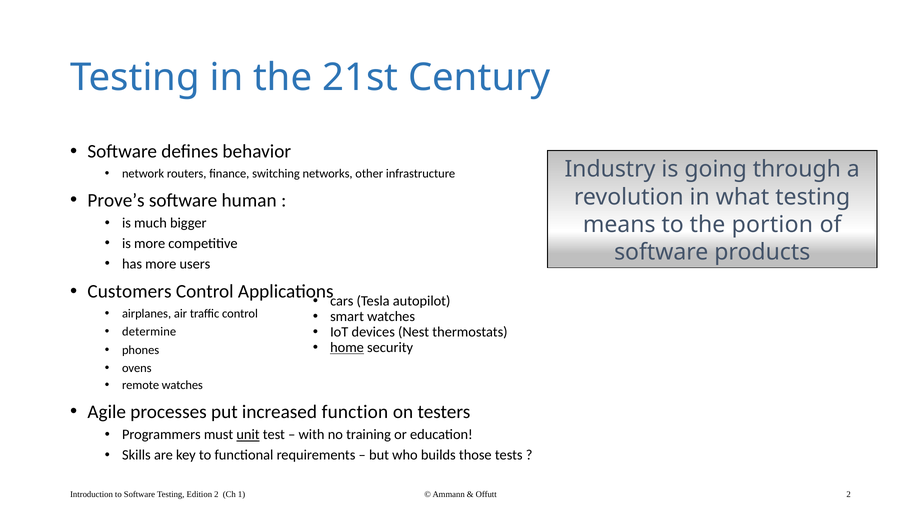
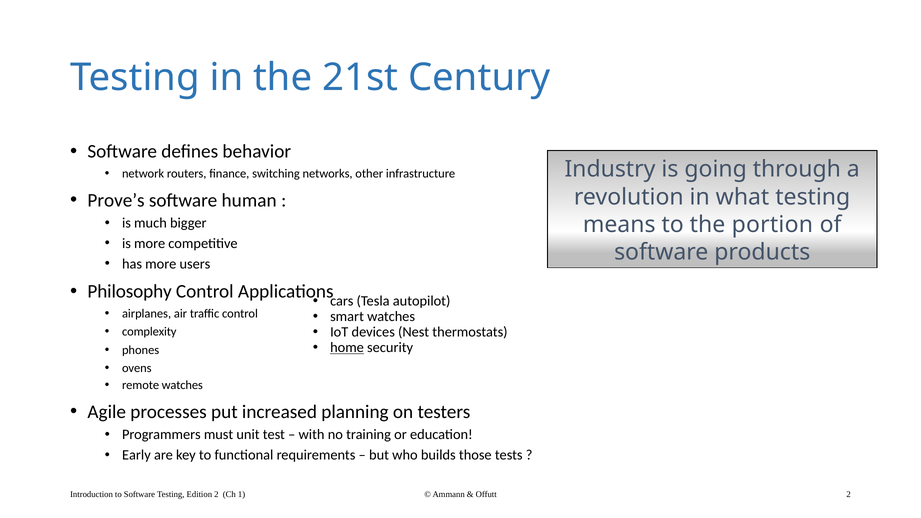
Customers: Customers -> Philosophy
determine: determine -> complexity
function: function -> planning
unit underline: present -> none
Skills: Skills -> Early
